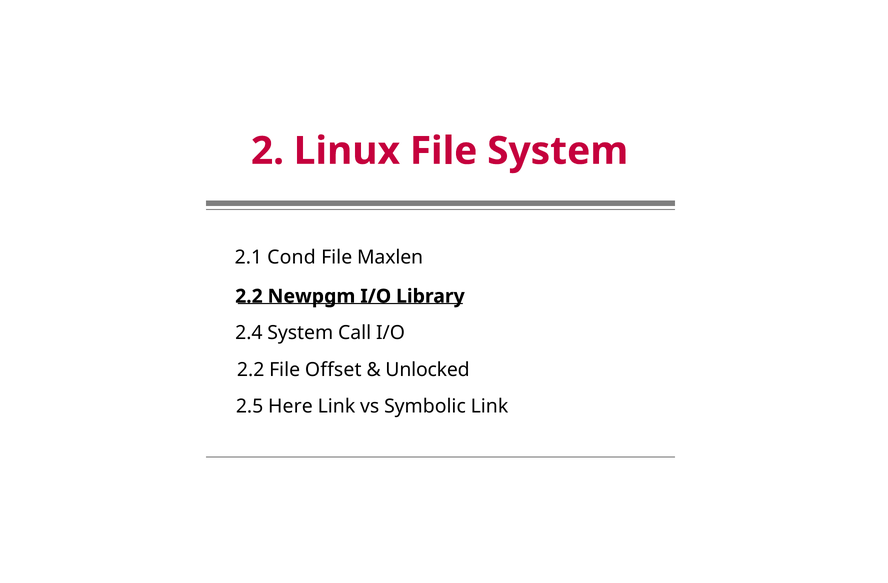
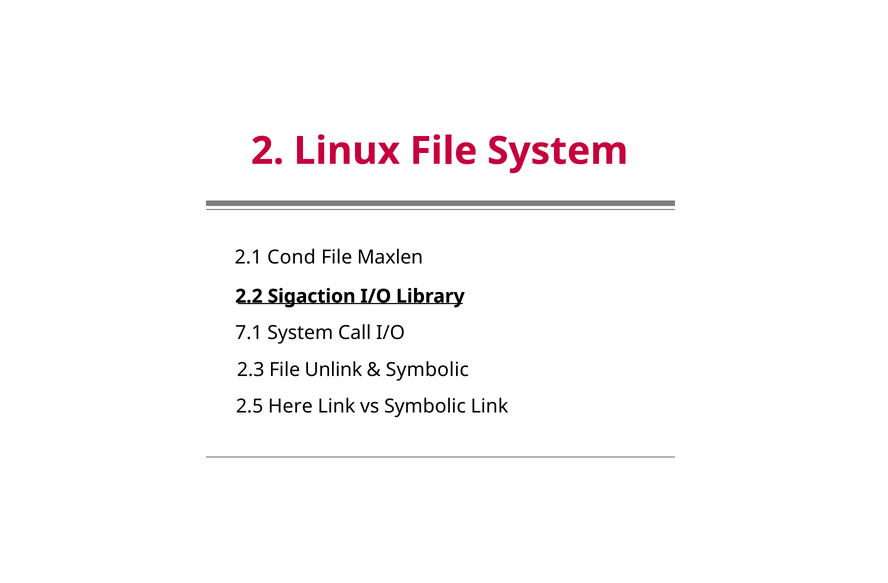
Newpgm: Newpgm -> Sigaction
2.4: 2.4 -> 7.1
2.2 at (251, 370): 2.2 -> 2.3
Offset: Offset -> Unlink
Unlocked at (428, 370): Unlocked -> Symbolic
